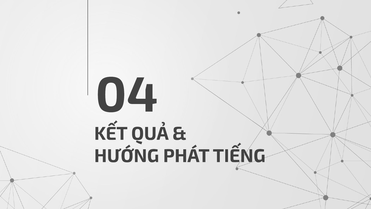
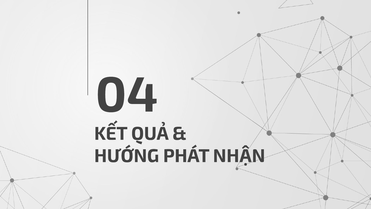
TIẾNG: TIẾNG -> NHẬN
